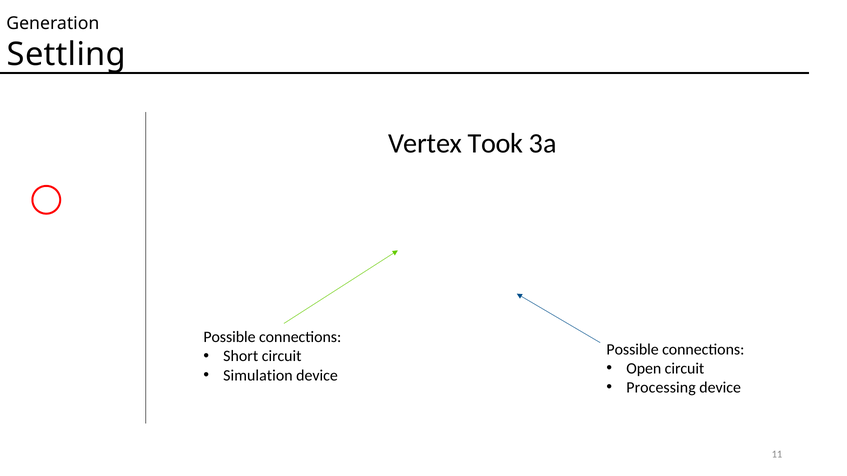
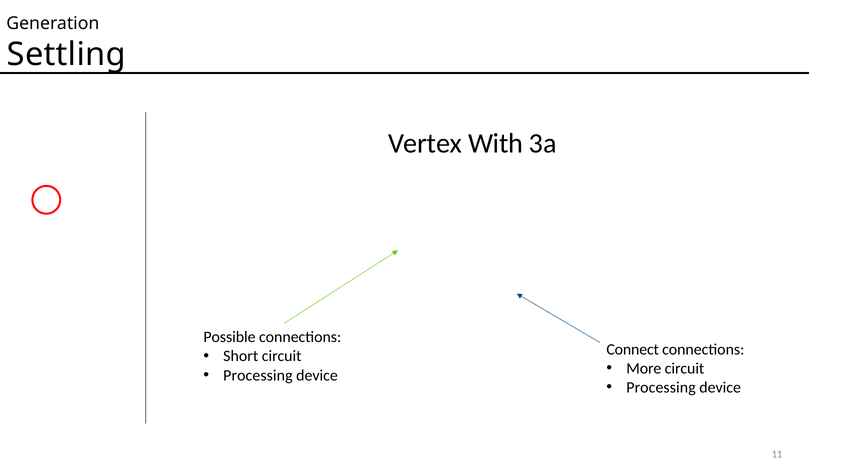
Took: Took -> With
Possible at (633, 350): Possible -> Connect
Open: Open -> More
Simulation at (258, 376): Simulation -> Processing
